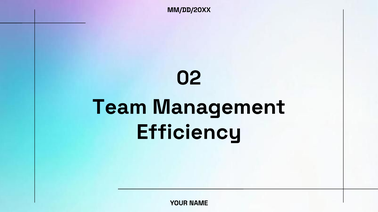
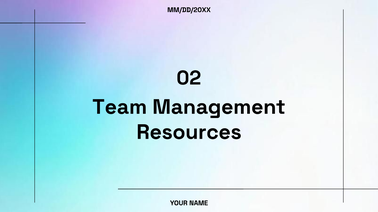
Efficiency: Efficiency -> Resources
